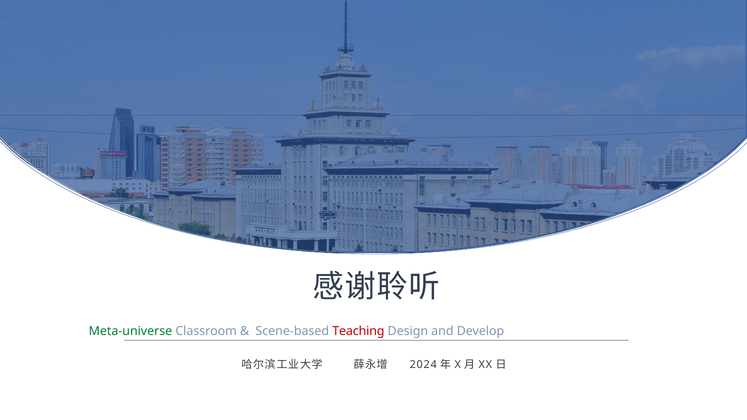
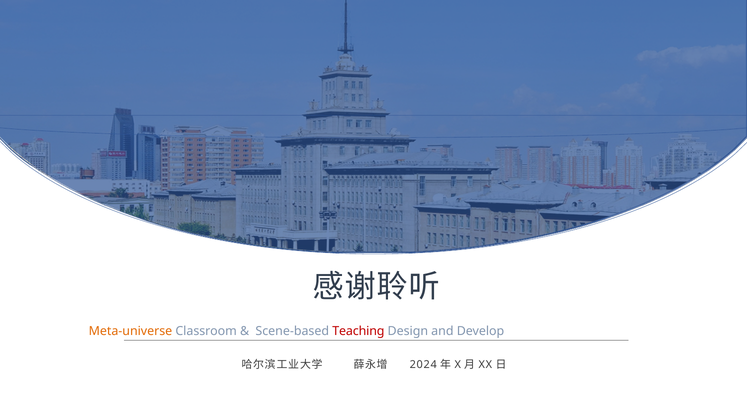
Meta-universe colour: green -> orange
